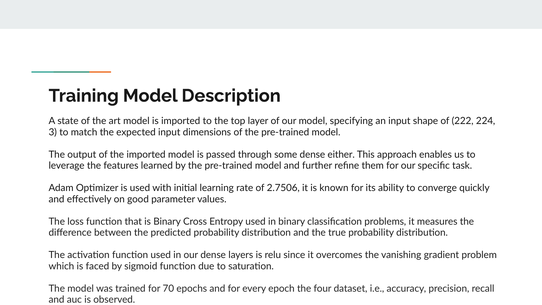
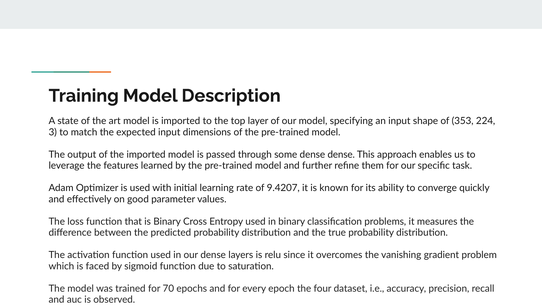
222: 222 -> 353
dense either: either -> dense
2.7506: 2.7506 -> 9.4207
